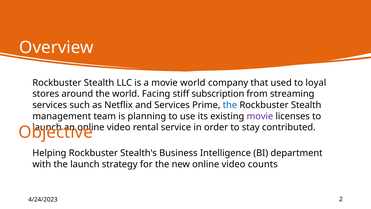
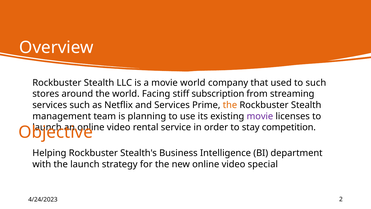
to loyal: loyal -> such
the at (230, 105) colour: blue -> orange
contributed: contributed -> competition
counts: counts -> special
